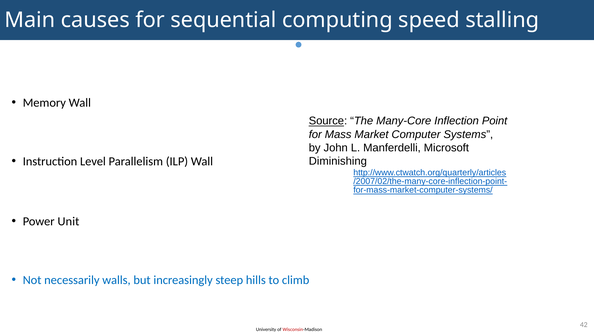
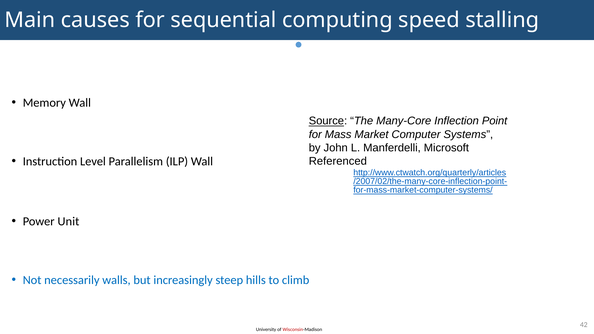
Diminishing: Diminishing -> Referenced
